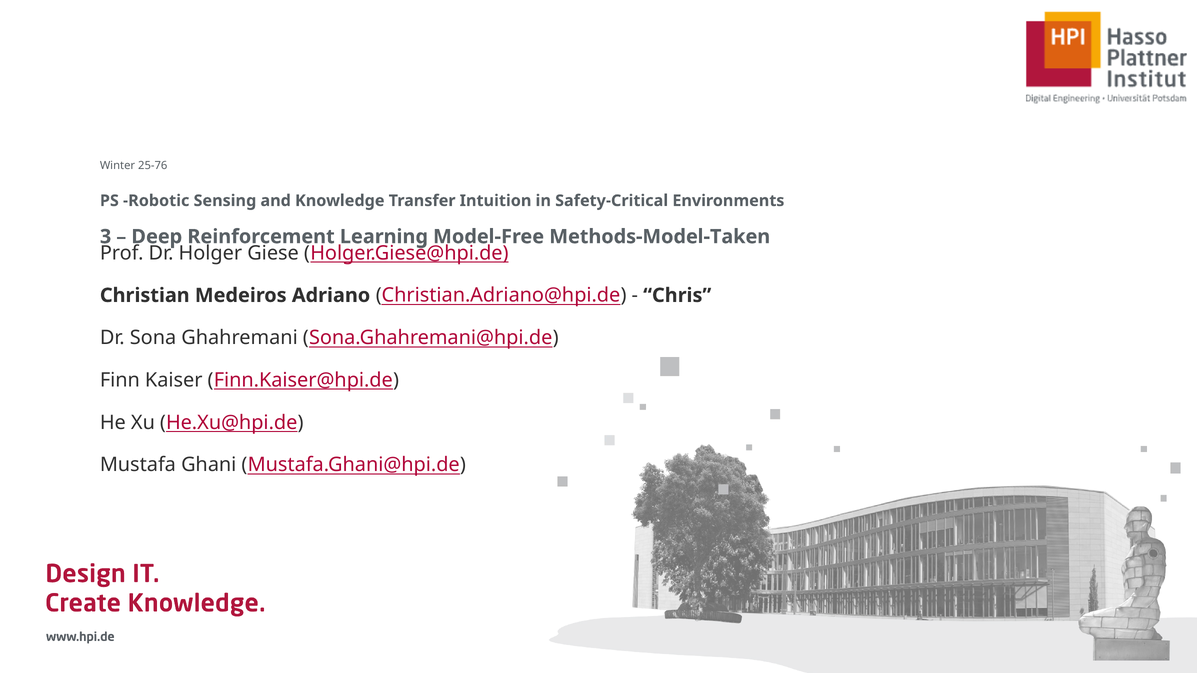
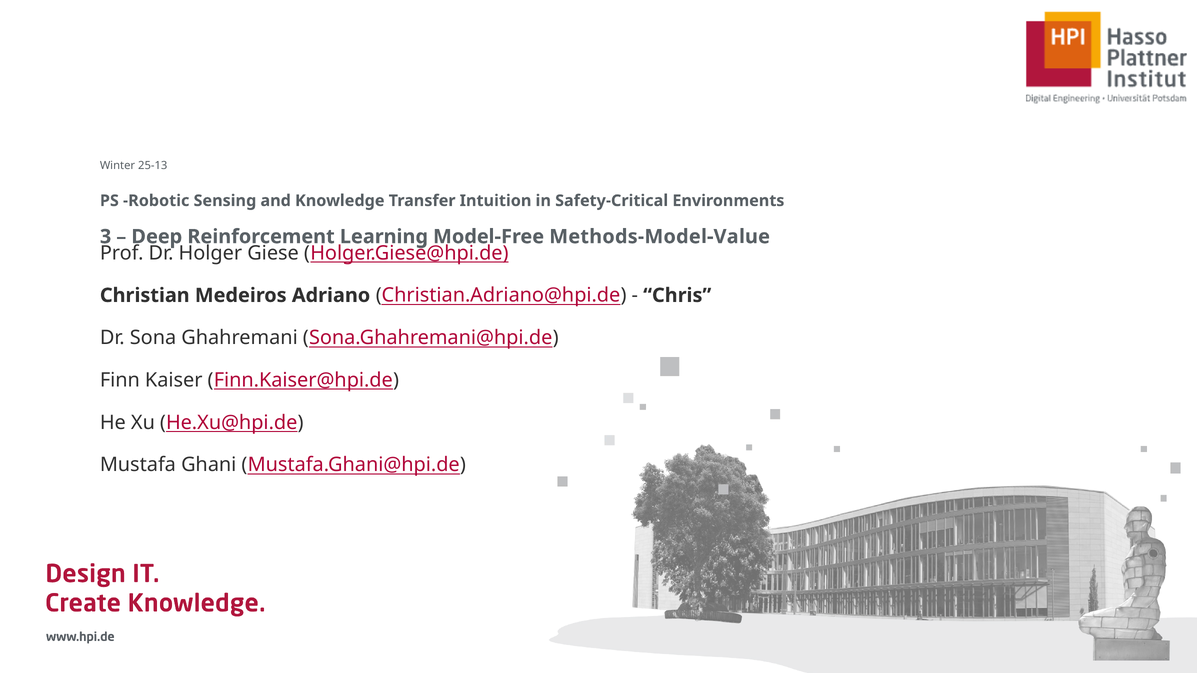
25-76: 25-76 -> 25-13
Methods-Model-Taken: Methods-Model-Taken -> Methods-Model-Value
